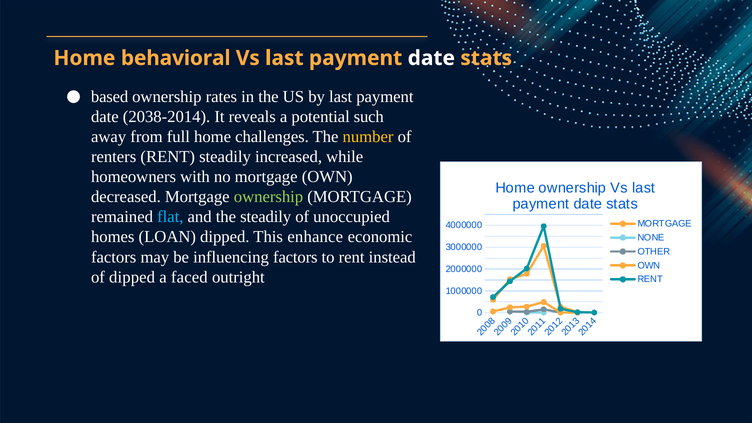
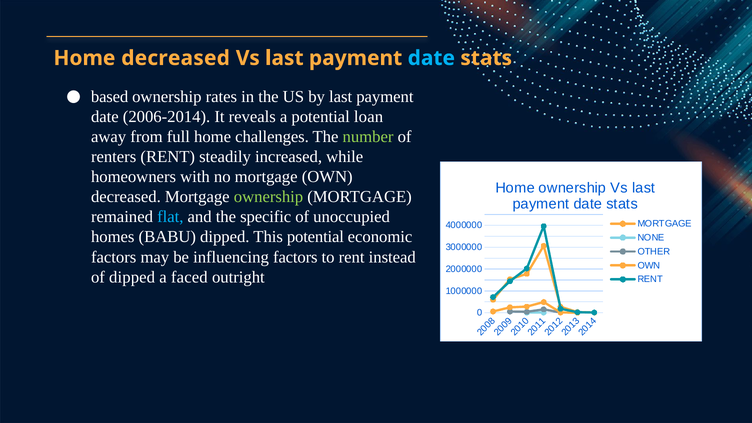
Home behavioral: behavioral -> decreased
date at (431, 58) colour: white -> light blue
2038-2014: 2038-2014 -> 2006-2014
such: such -> loan
number colour: yellow -> light green
the steadily: steadily -> specific
LOAN: LOAN -> BABU
This enhance: enhance -> potential
